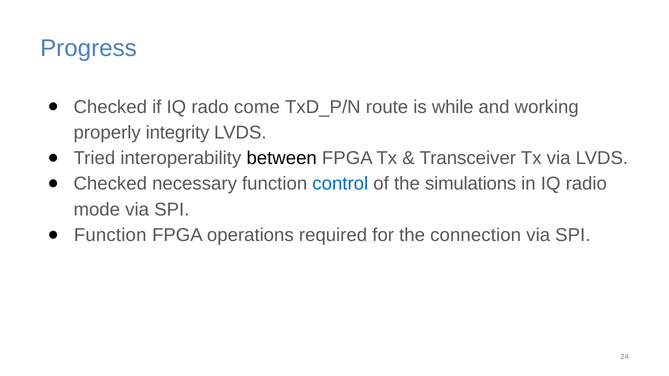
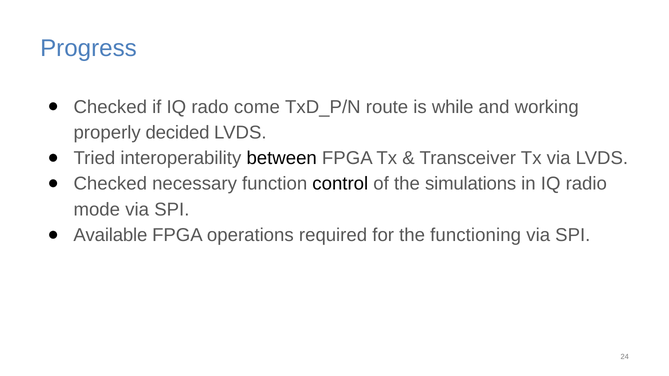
integrity: integrity -> decided
control colour: blue -> black
Function at (110, 235): Function -> Available
connection: connection -> functioning
